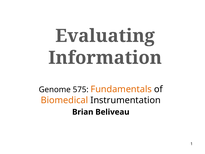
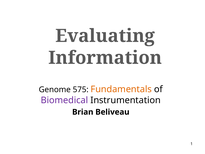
Biomedical colour: orange -> purple
